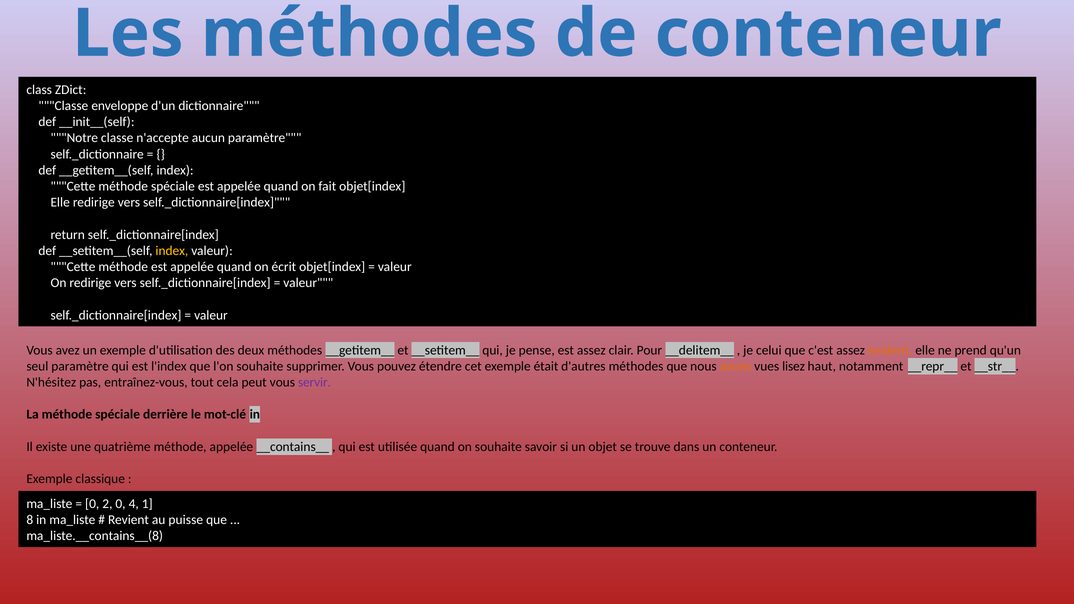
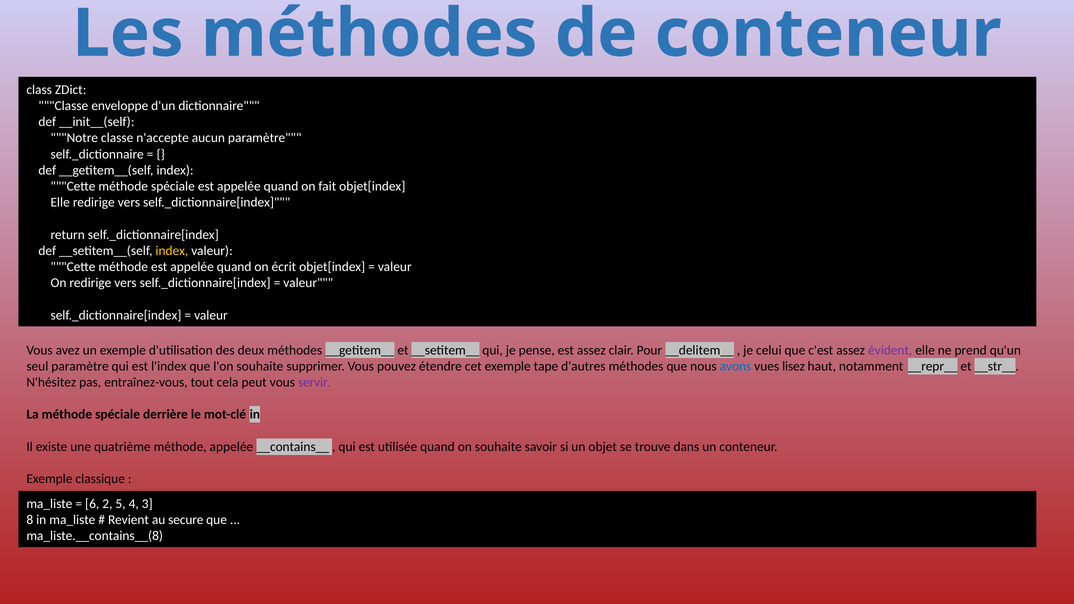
évident colour: orange -> purple
était: était -> tape
avons colour: orange -> blue
0 at (92, 504): 0 -> 6
2 0: 0 -> 5
1: 1 -> 3
puisse: puisse -> secure
